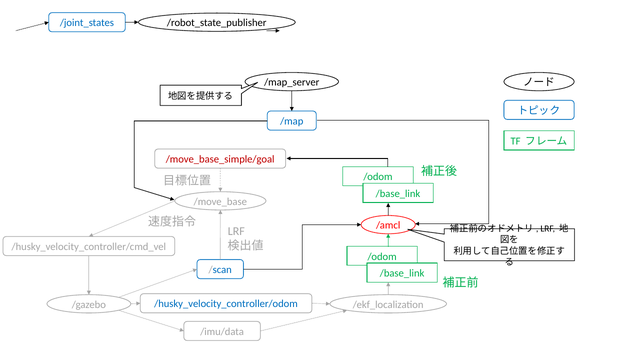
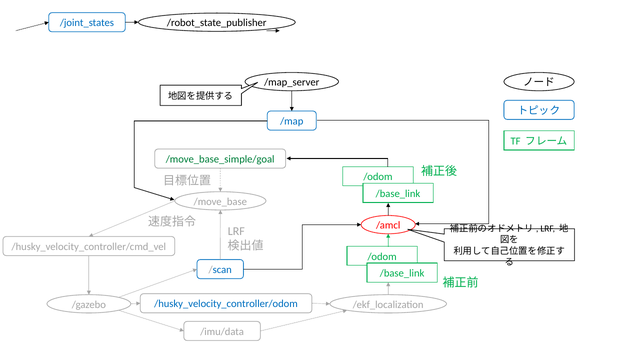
/move_base_simple/goal colour: red -> green
